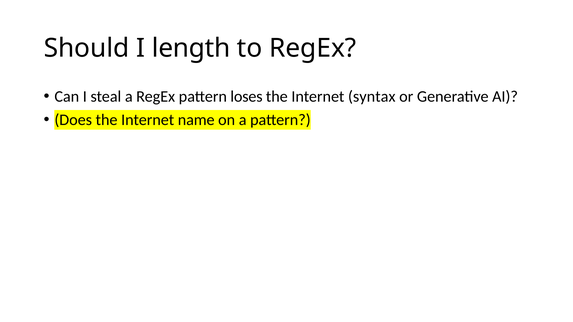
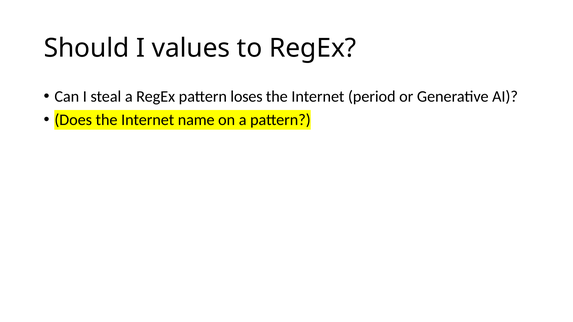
length: length -> values
syntax: syntax -> period
